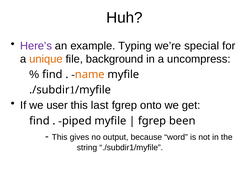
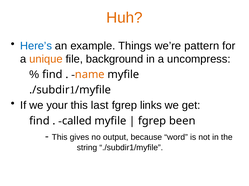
Huh colour: black -> orange
Here’s colour: purple -> blue
Typing: Typing -> Things
special: special -> pattern
user: user -> your
onto: onto -> links
piped: piped -> called
